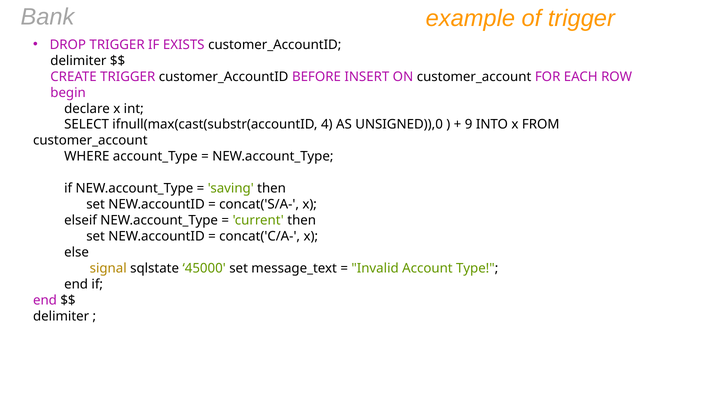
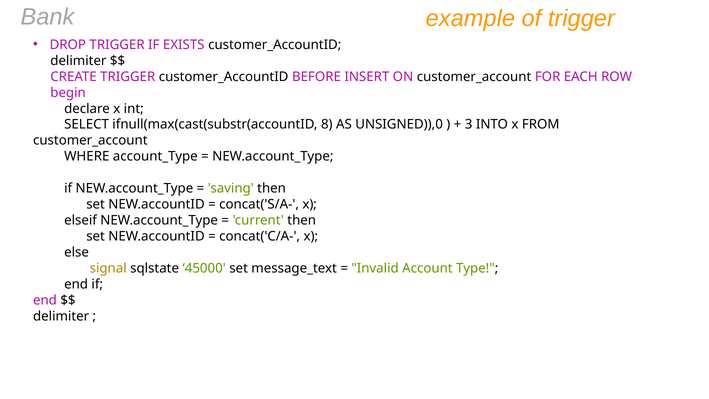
4: 4 -> 8
9: 9 -> 3
